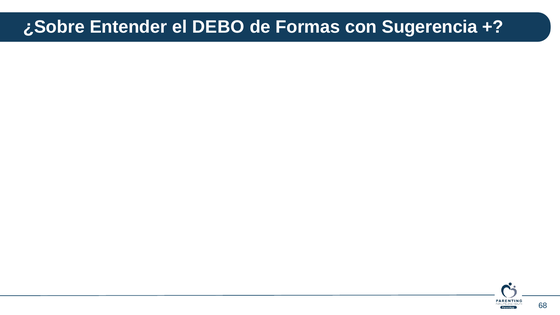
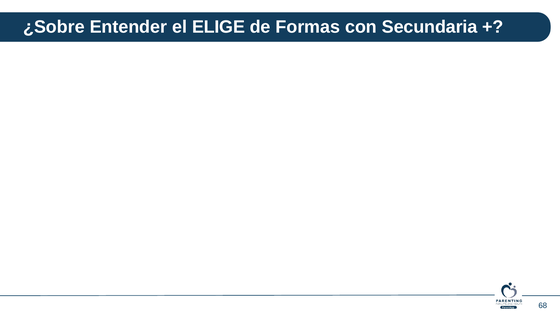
DEBO: DEBO -> ELIGE
Sugerencia: Sugerencia -> Secundaria
